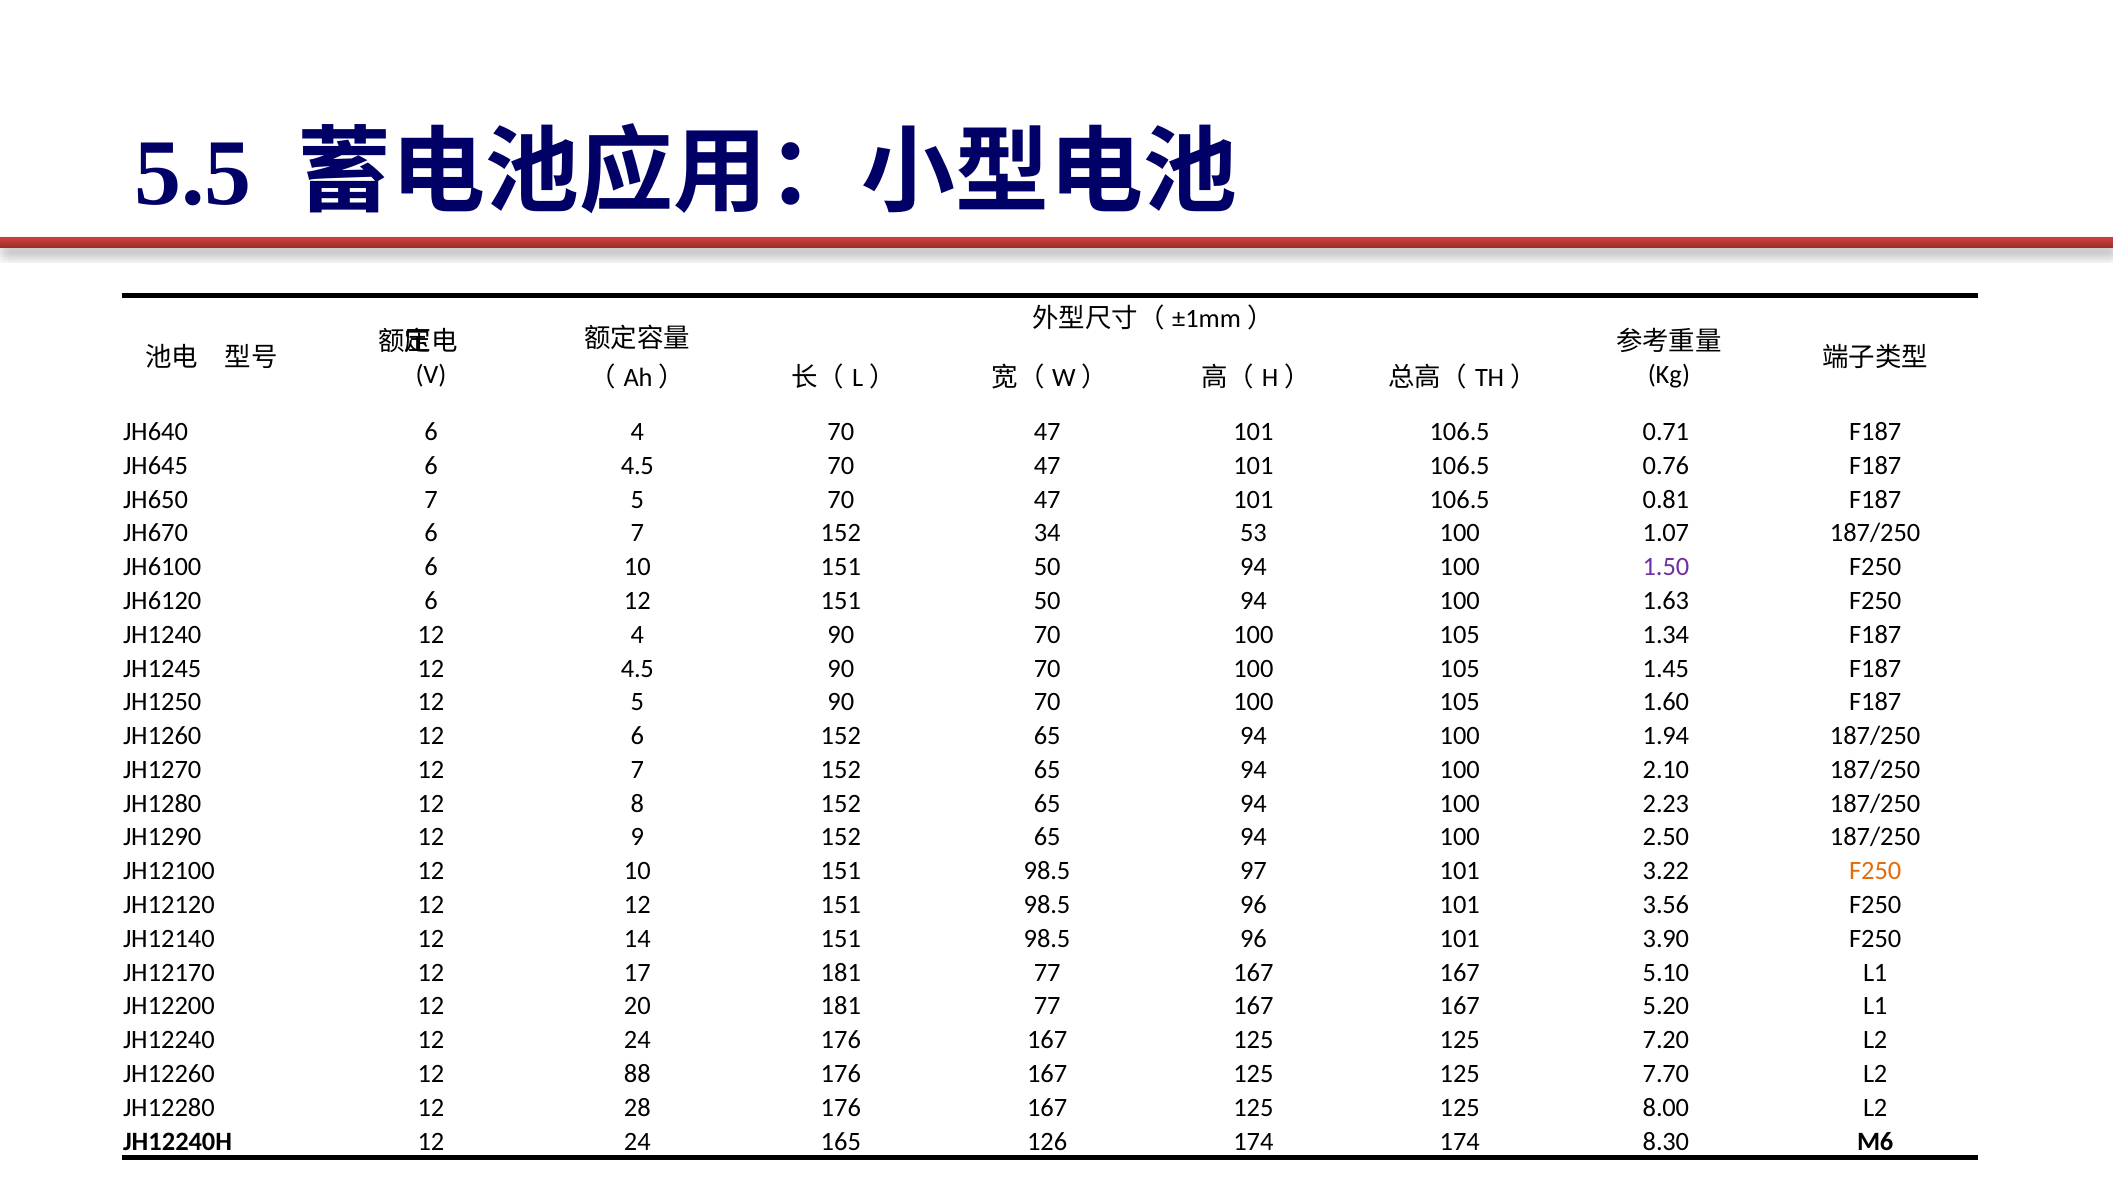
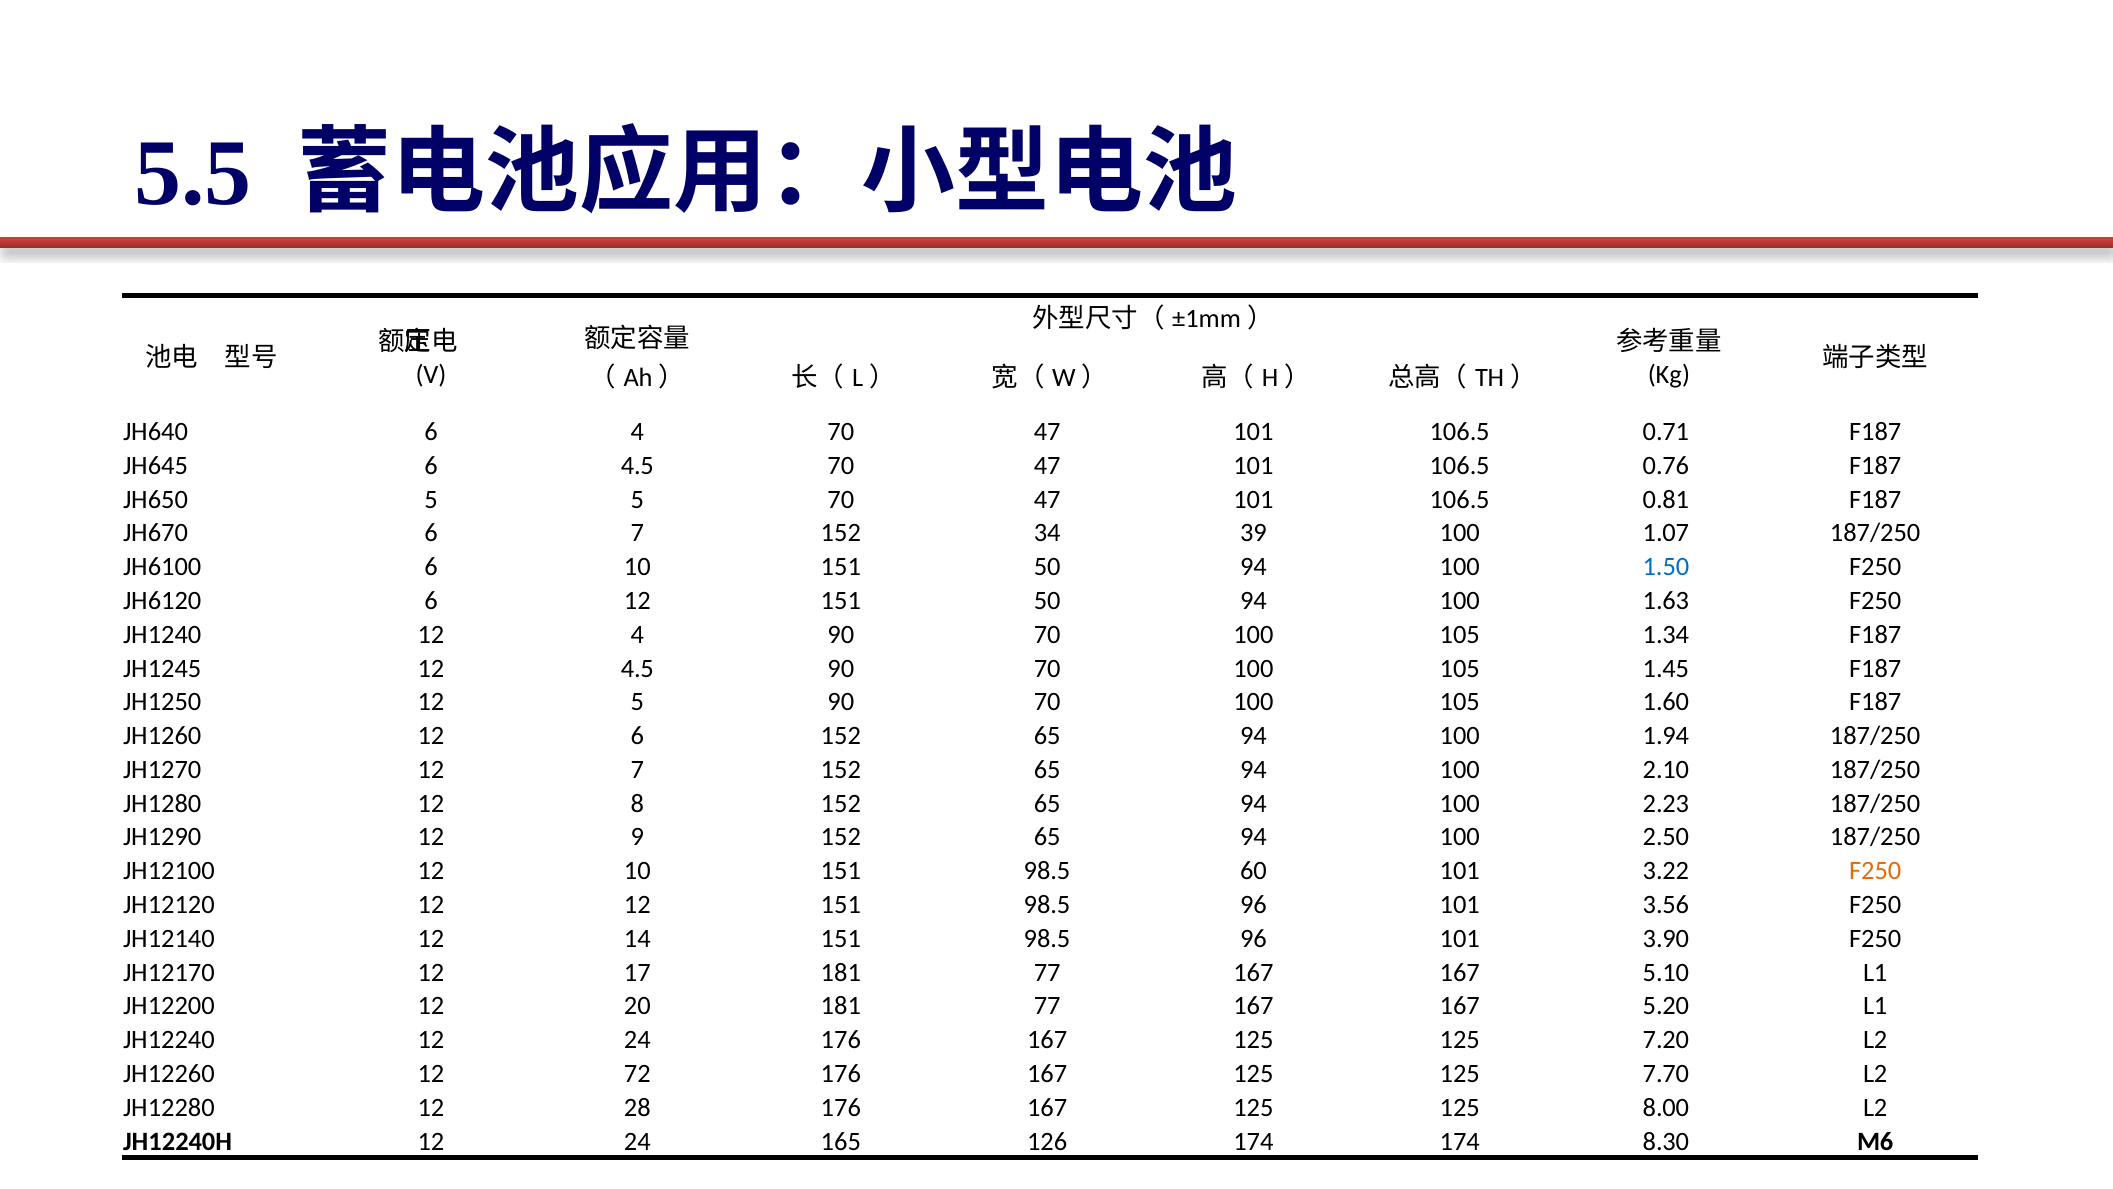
JH650 7: 7 -> 5
53: 53 -> 39
1.50 colour: purple -> blue
97: 97 -> 60
88: 88 -> 72
